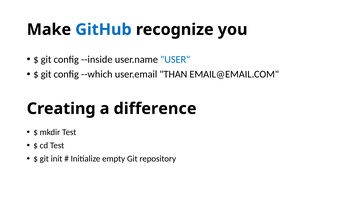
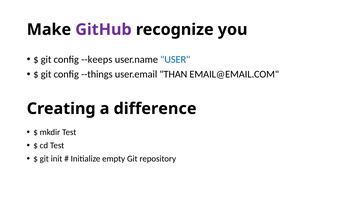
GitHub colour: blue -> purple
--inside: --inside -> --keeps
--which: --which -> --things
